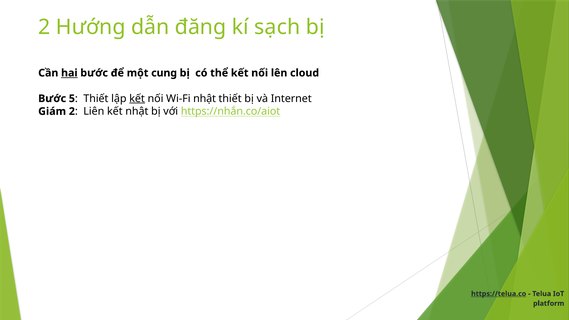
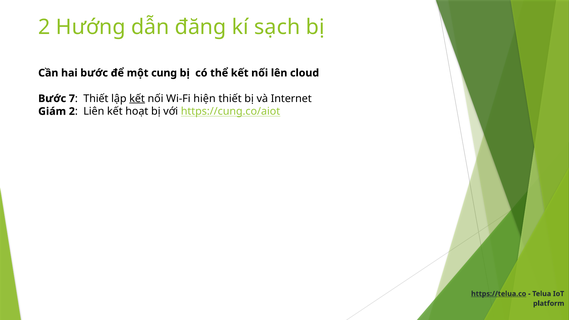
hai underline: present -> none
5: 5 -> 7
Wi-Fi nhật: nhật -> hiện
kết nhật: nhật -> hoạt
https://nhắn.co/aiot: https://nhắn.co/aiot -> https://cung.co/aiot
